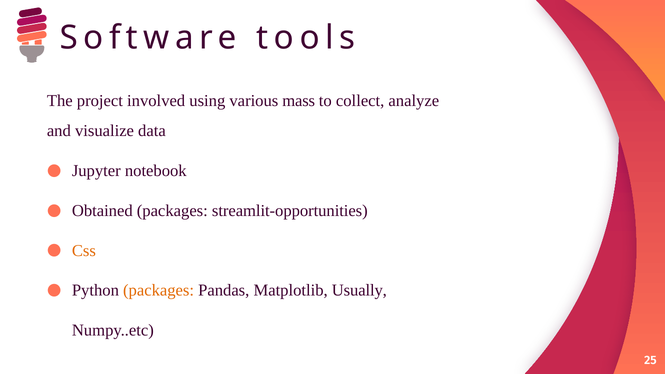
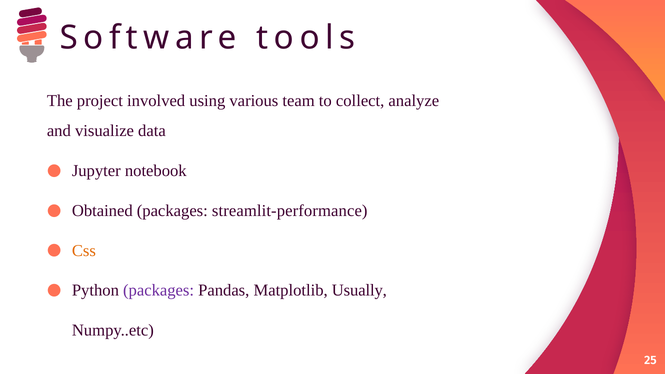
mass: mass -> team
streamlit-opportunities: streamlit-opportunities -> streamlit-performance
packages at (159, 291) colour: orange -> purple
